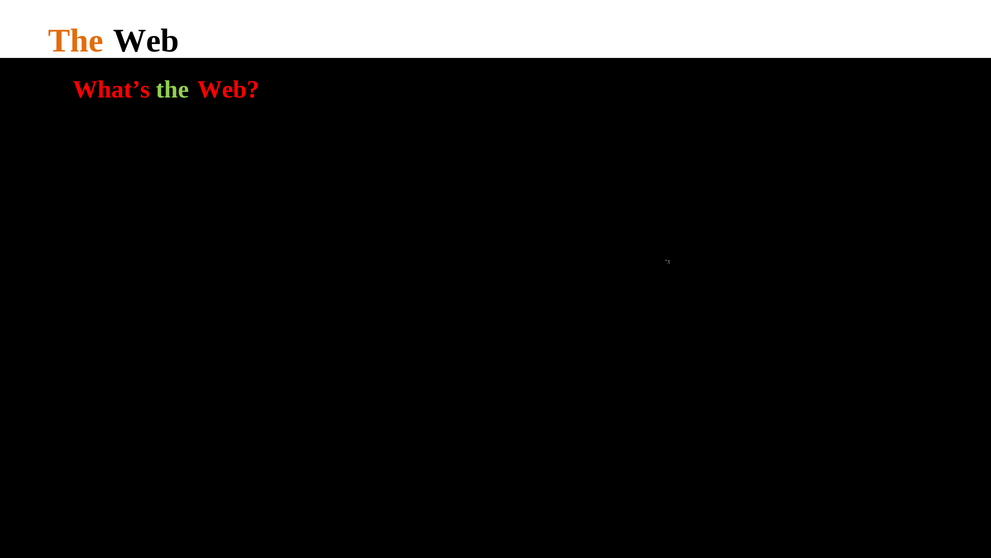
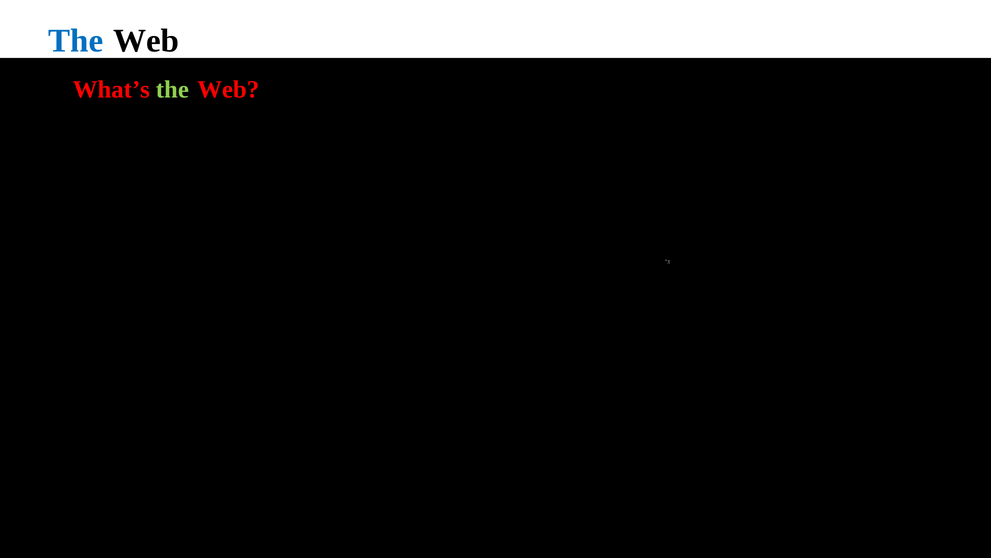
The at (76, 41) colour: orange -> blue
